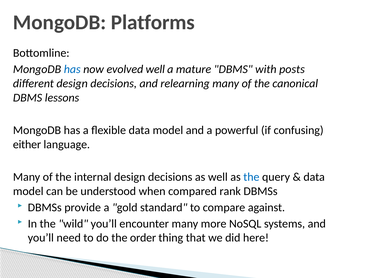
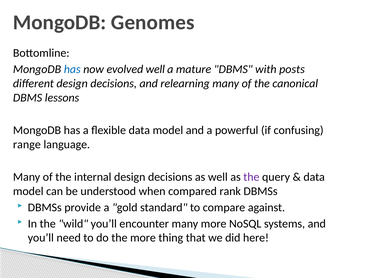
Platforms: Platforms -> Genomes
either: either -> range
the at (251, 177) colour: blue -> purple
the order: order -> more
